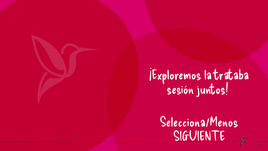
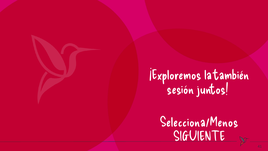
trataba: trataba -> también
